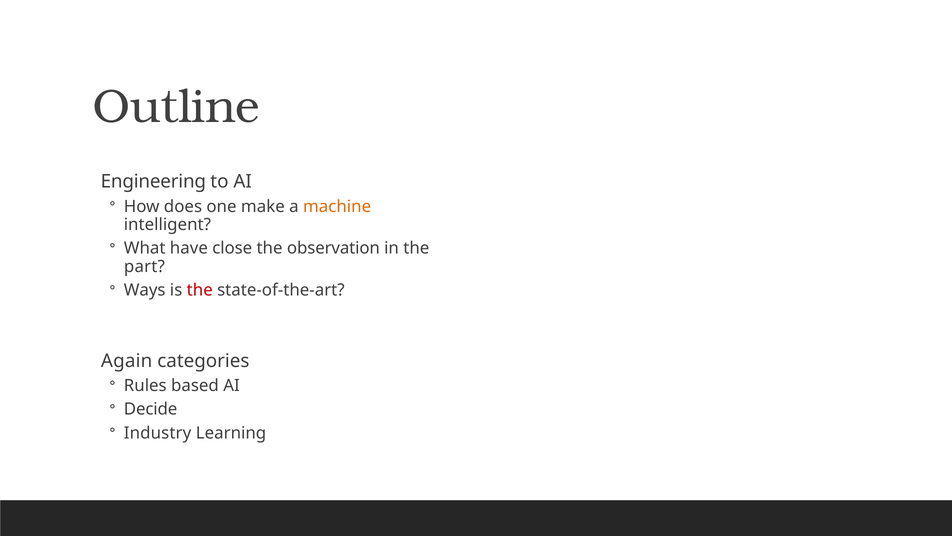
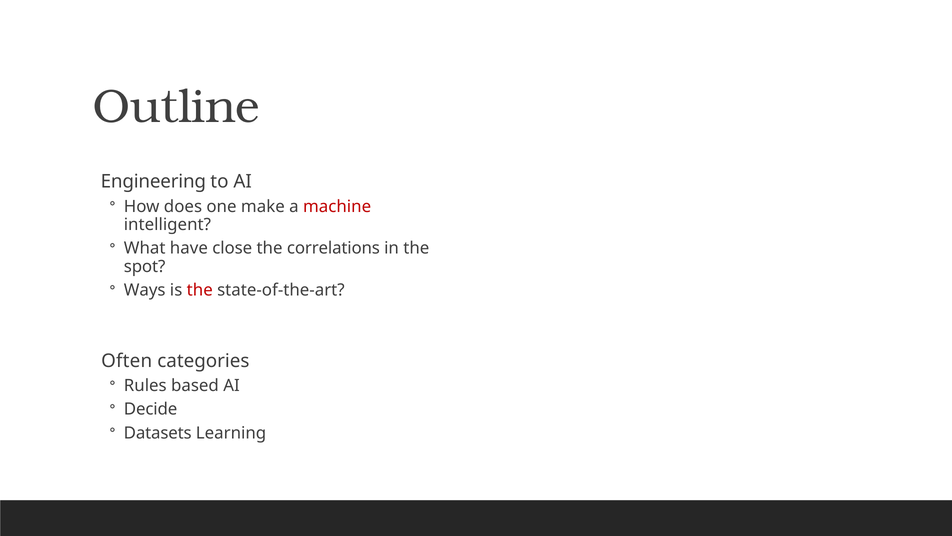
machine colour: orange -> red
observation: observation -> correlations
part: part -> spot
Again: Again -> Often
Industry: Industry -> Datasets
